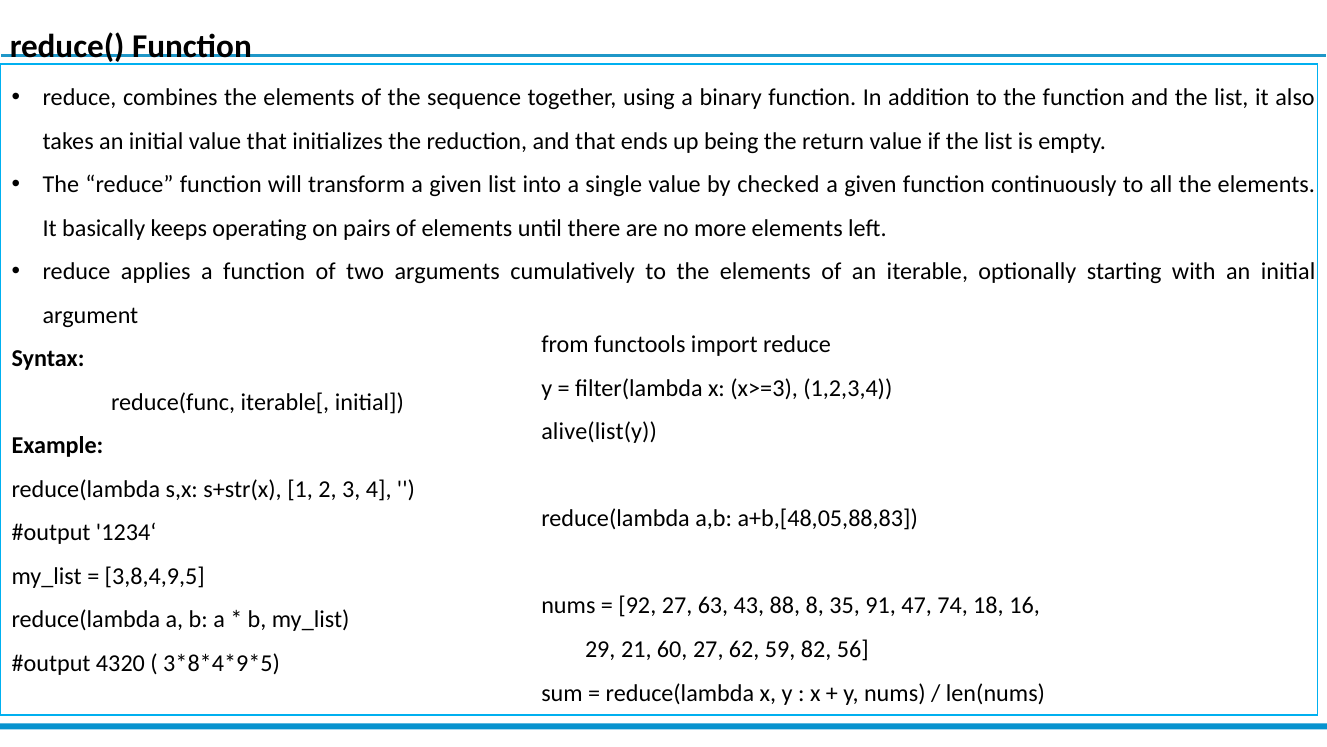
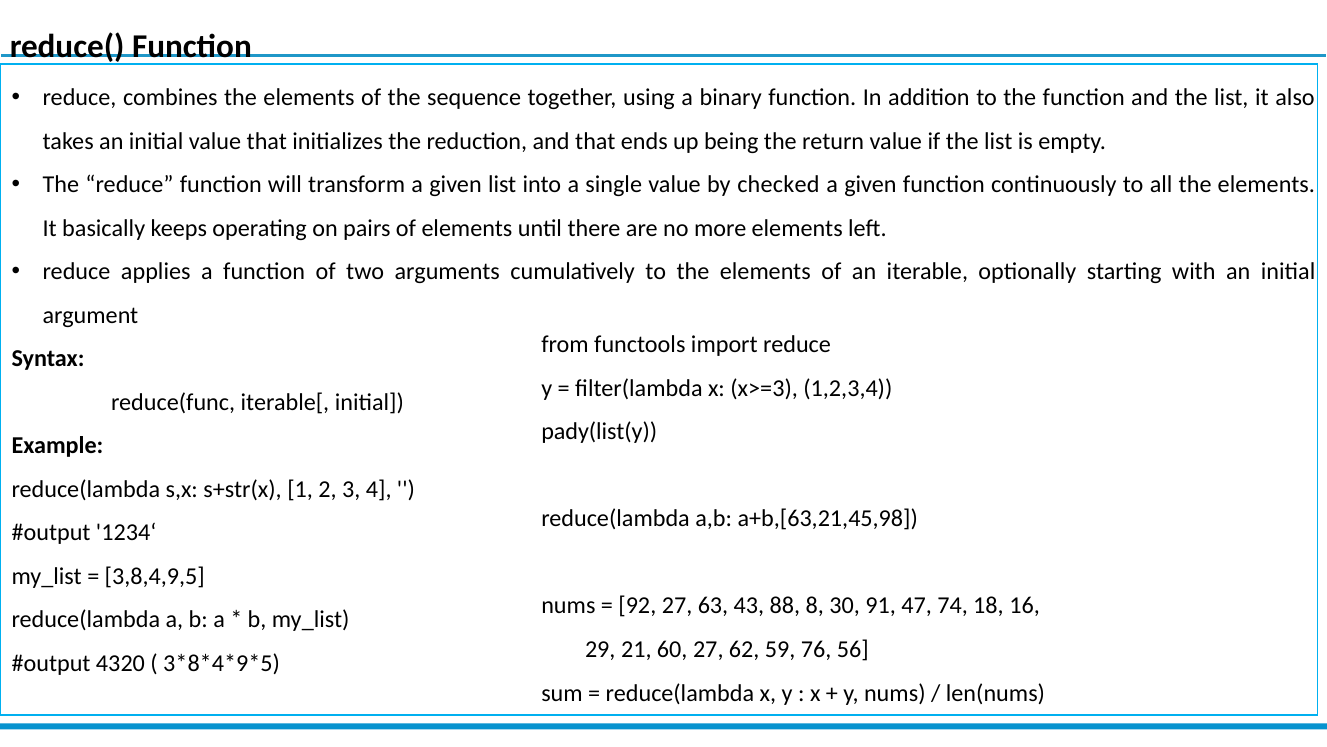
alive(list(y: alive(list(y -> pady(list(y
a+b,[48,05,88,83: a+b,[48,05,88,83 -> a+b,[63,21,45,98
35: 35 -> 30
82: 82 -> 76
